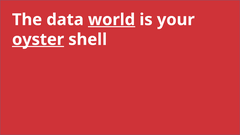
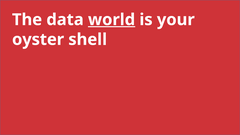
oyster underline: present -> none
